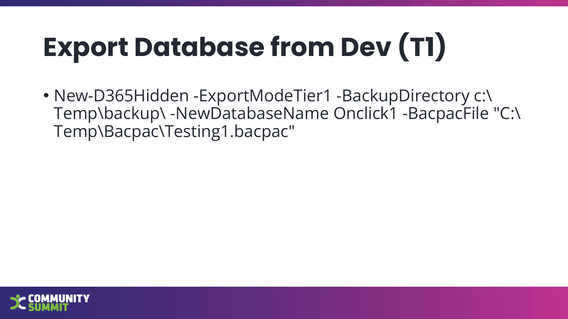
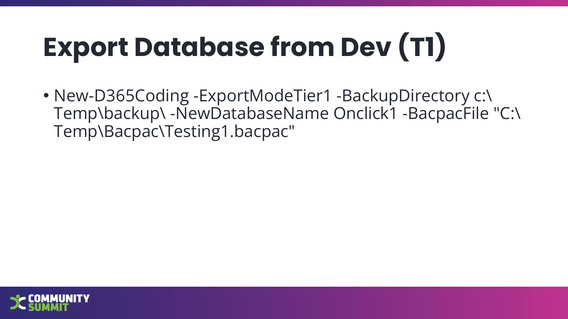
New-D365Hidden: New-D365Hidden -> New-D365Coding
